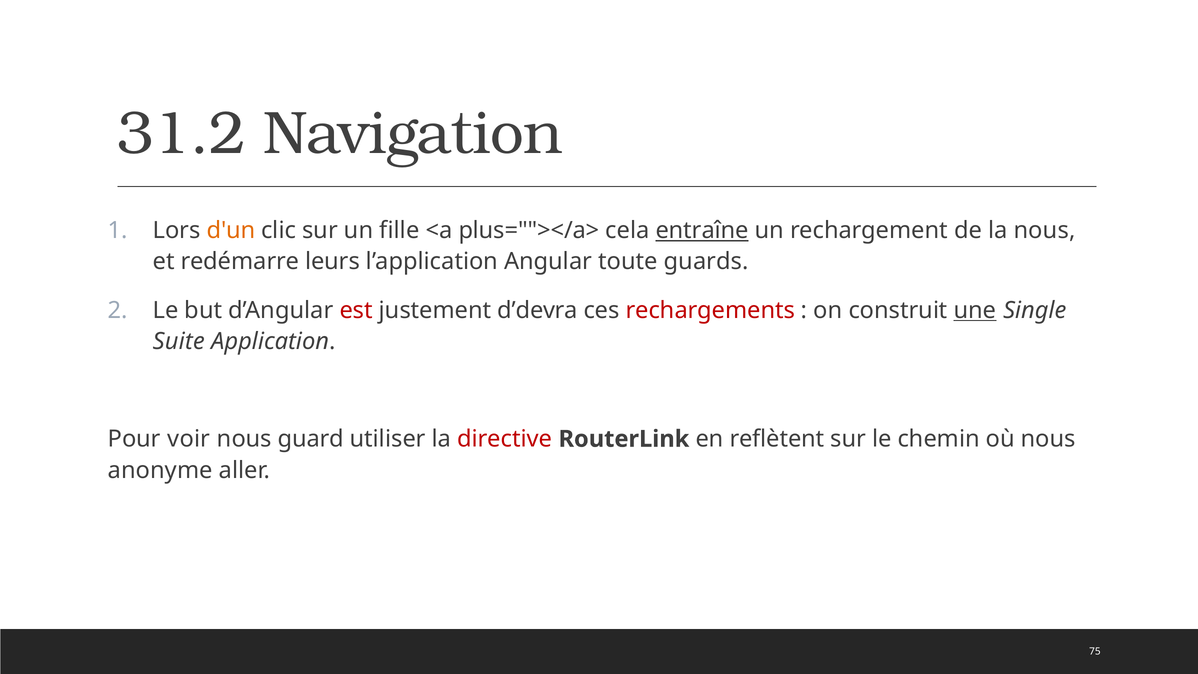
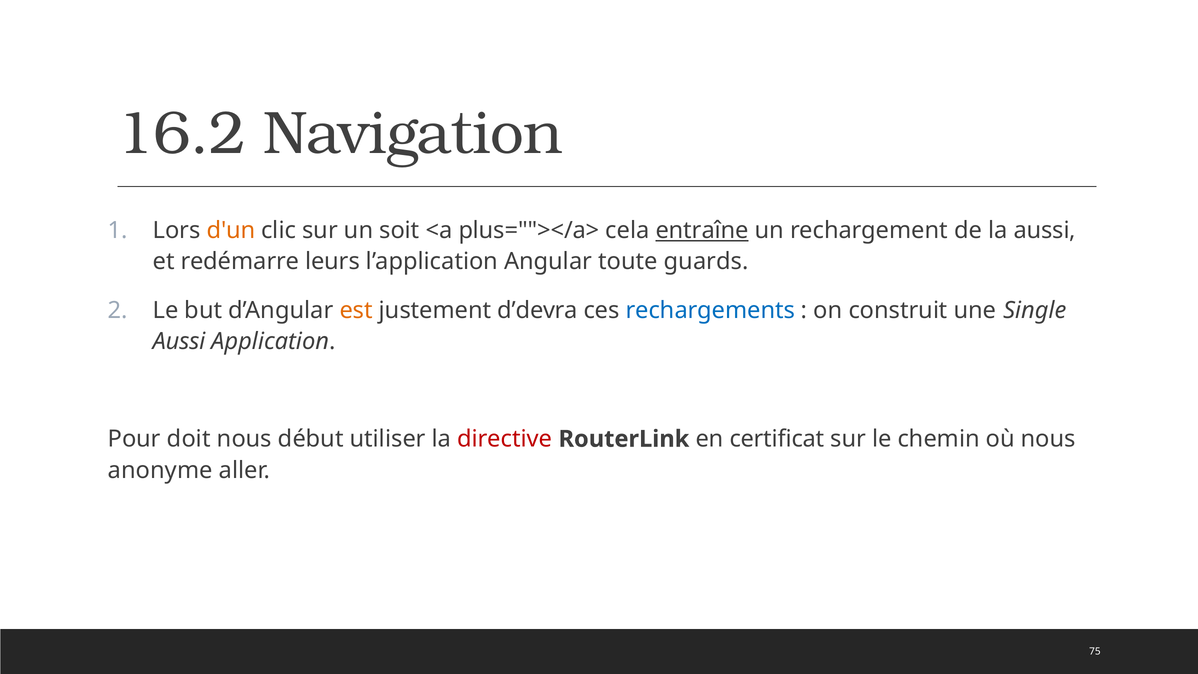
31.2: 31.2 -> 16.2
fille: fille -> soit
la nous: nous -> aussi
est colour: red -> orange
rechargements colour: red -> blue
une underline: present -> none
Suite at (179, 341): Suite -> Aussi
voir: voir -> doit
guard: guard -> début
reflètent: reflètent -> certificat
